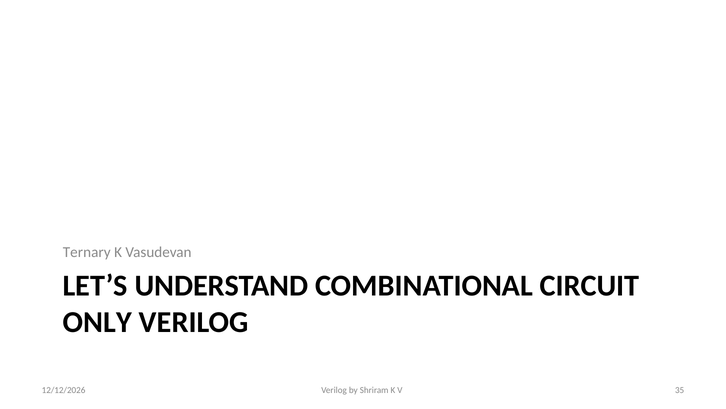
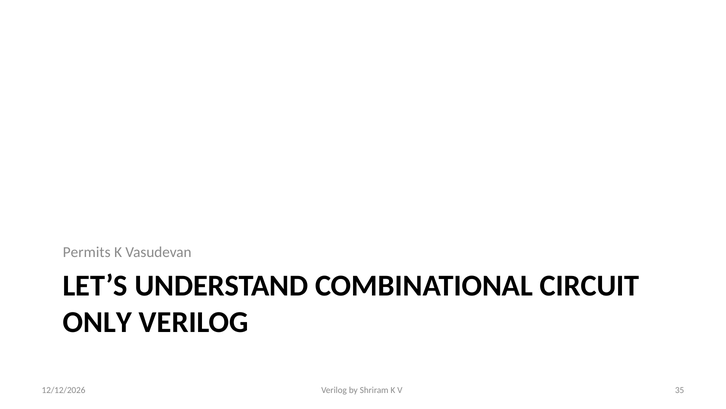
Ternary: Ternary -> Permits
